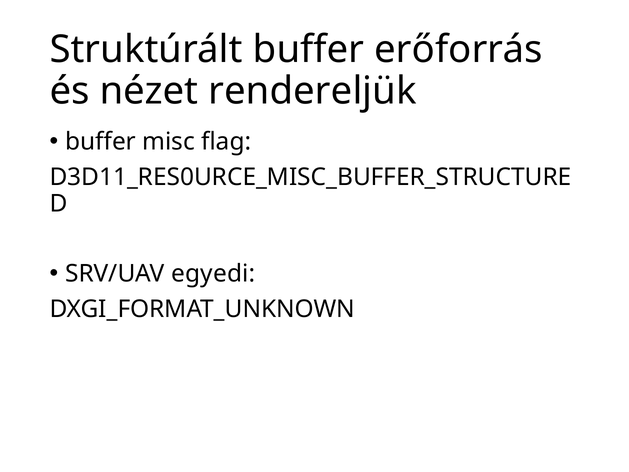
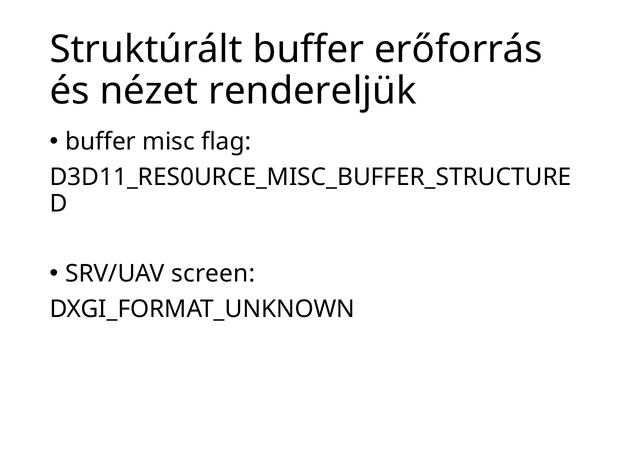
egyedi: egyedi -> screen
